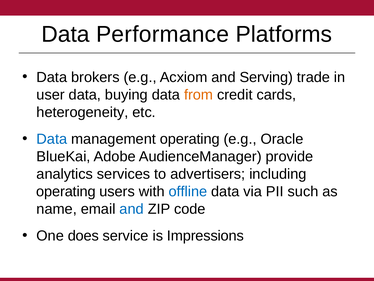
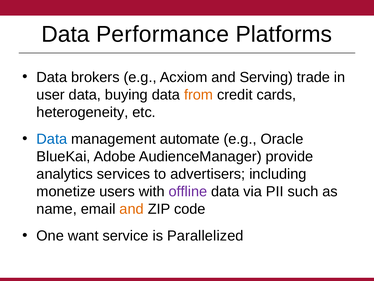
management operating: operating -> automate
operating at (66, 191): operating -> monetize
offline colour: blue -> purple
and at (132, 209) colour: blue -> orange
does: does -> want
Impressions: Impressions -> Parallelized
